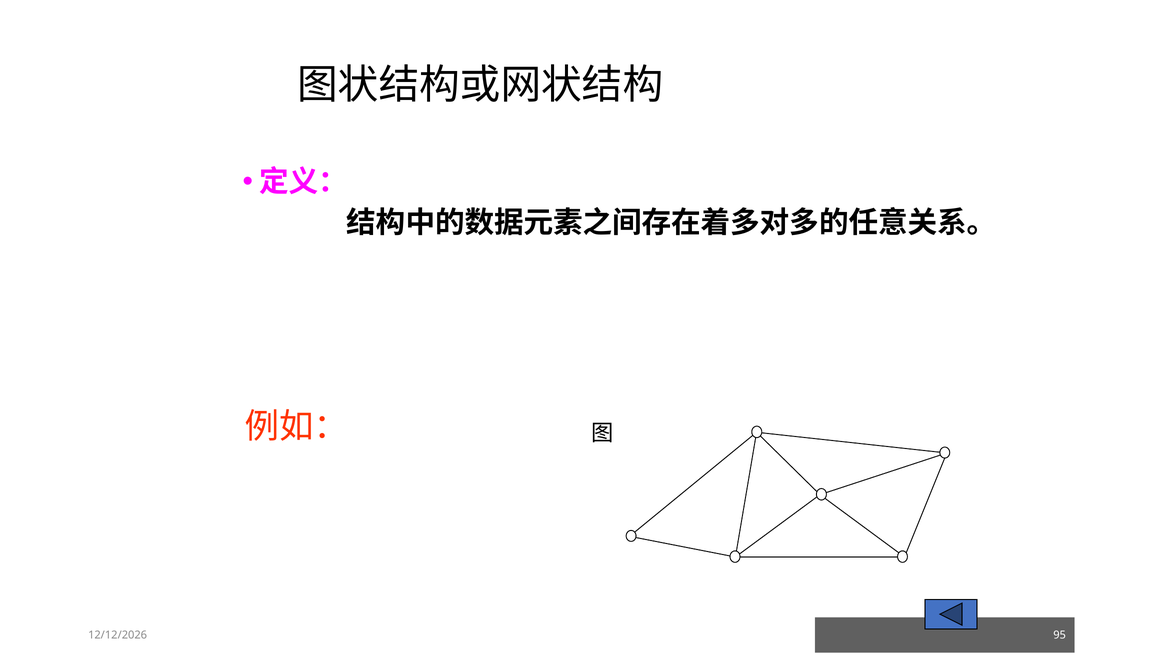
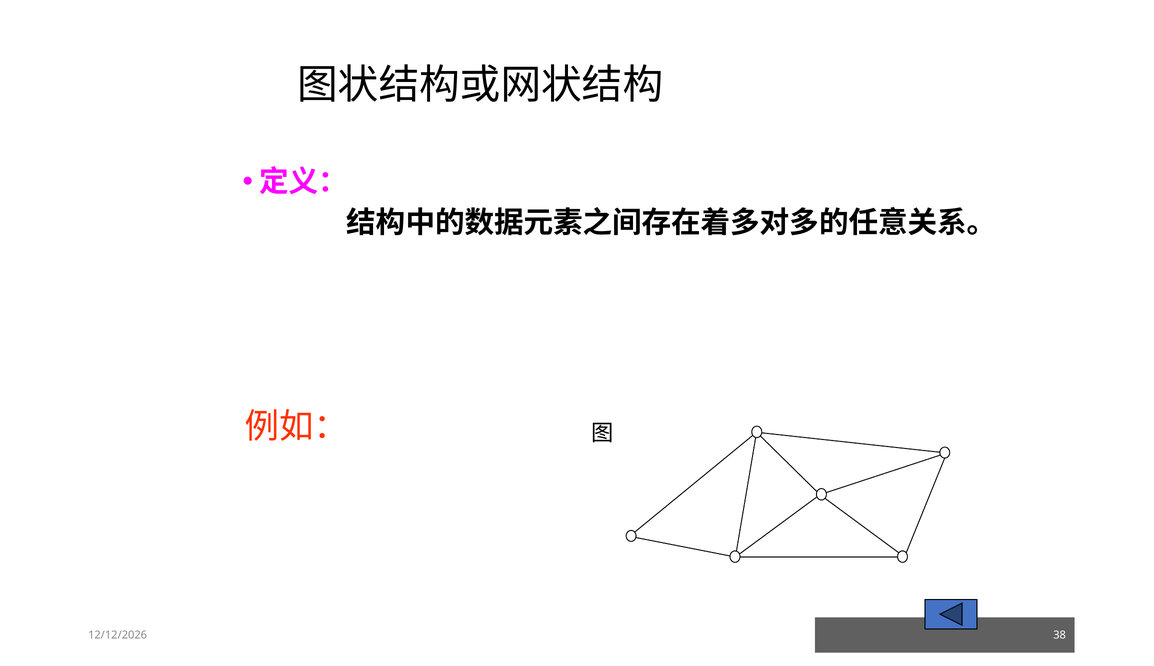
95: 95 -> 38
